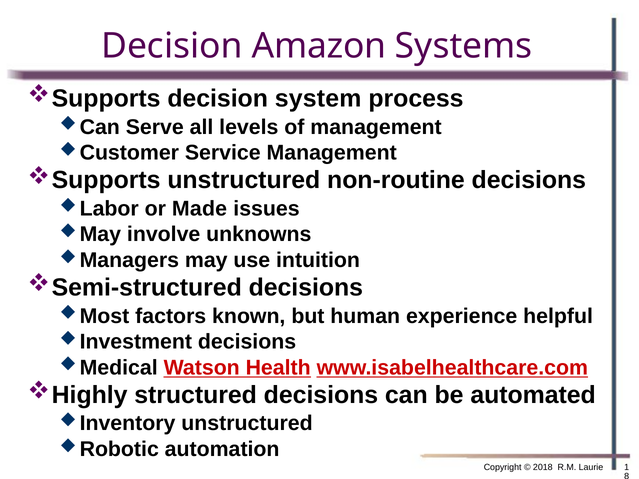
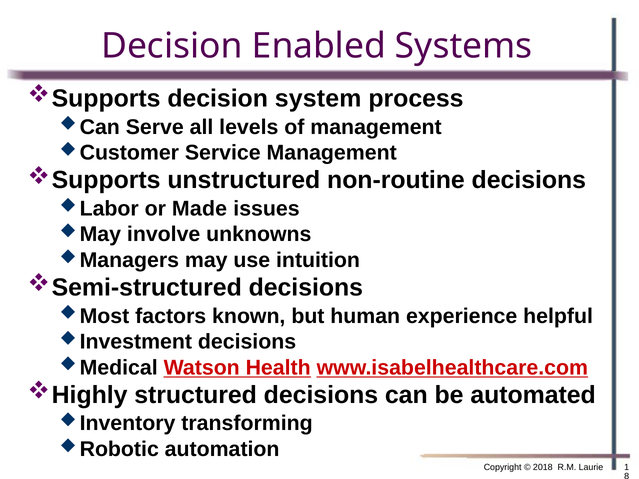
Amazon: Amazon -> Enabled
unstructured at (247, 424): unstructured -> transforming
